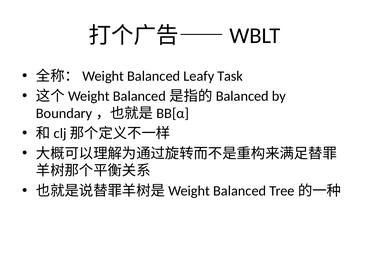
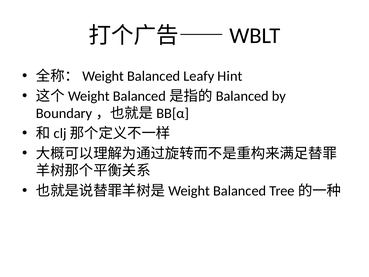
Task: Task -> Hint
